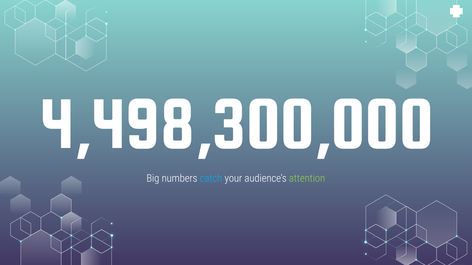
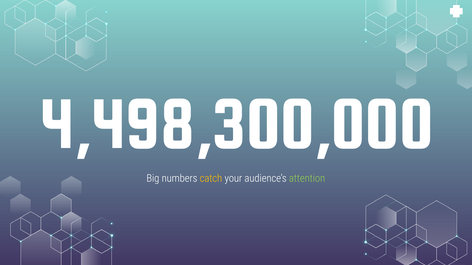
catch colour: light blue -> yellow
